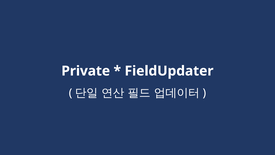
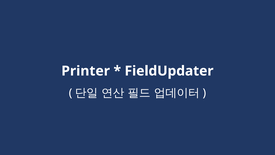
Private: Private -> Printer
